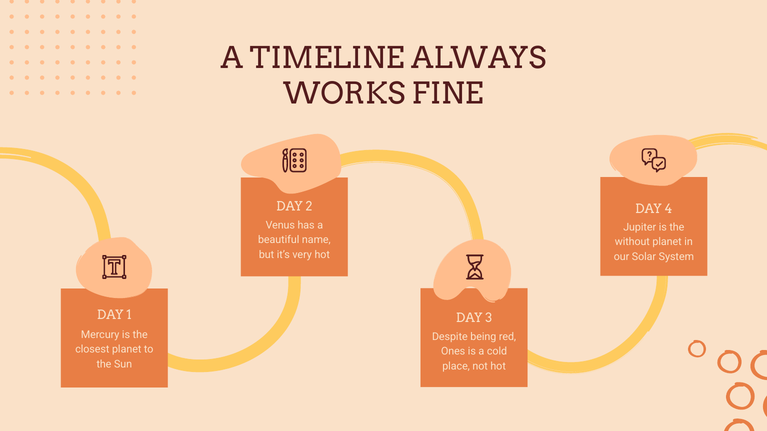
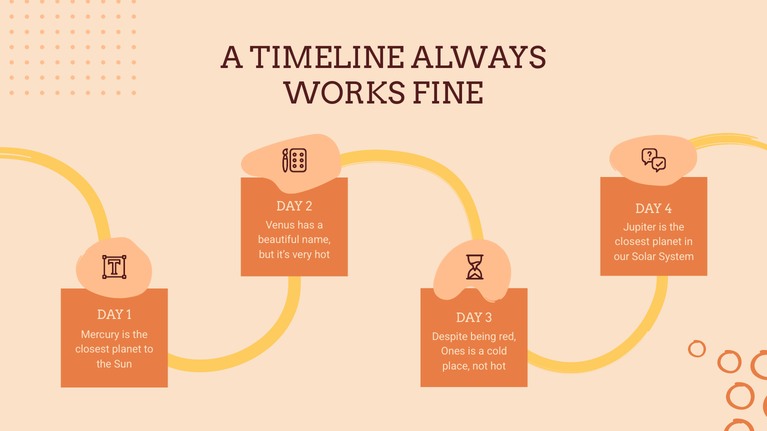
without at (632, 242): without -> closest
